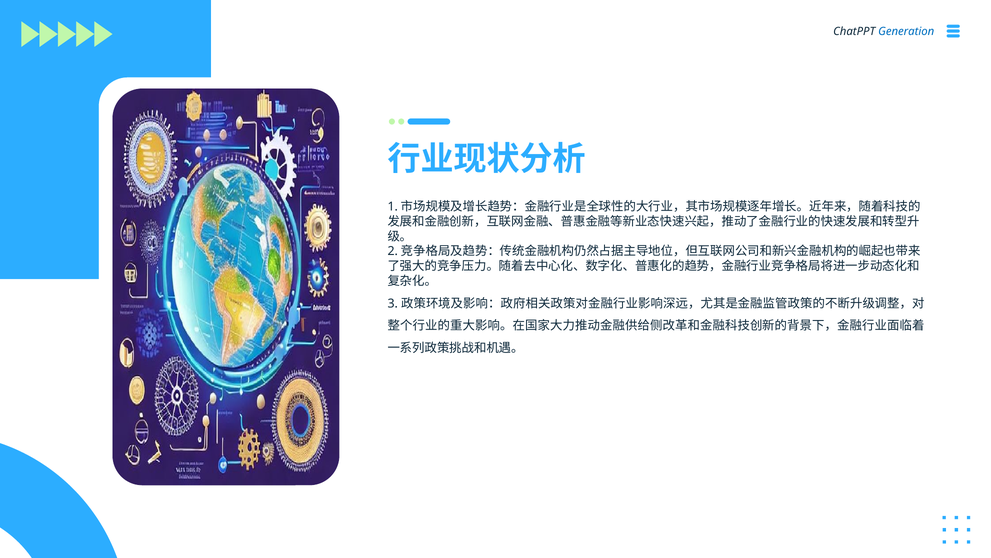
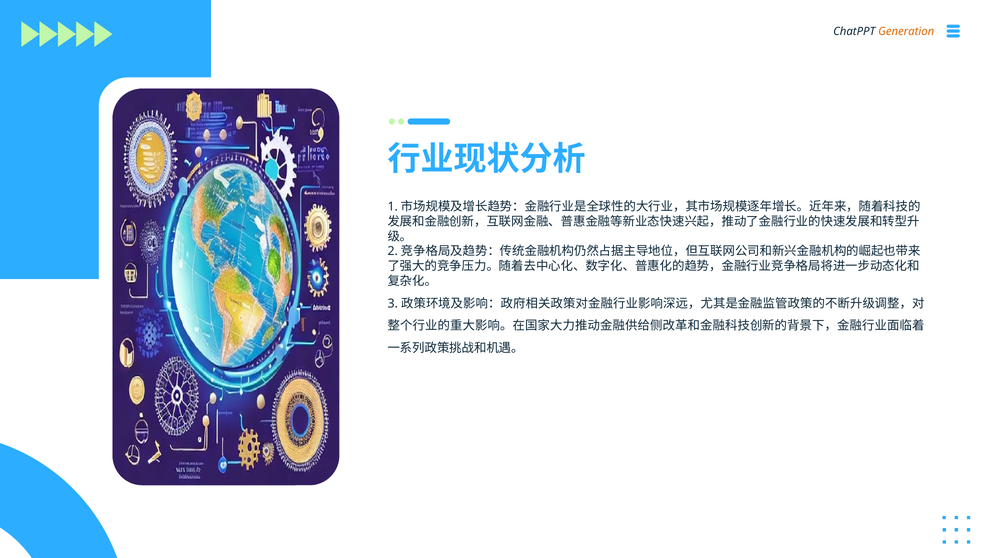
Generation colour: blue -> orange
